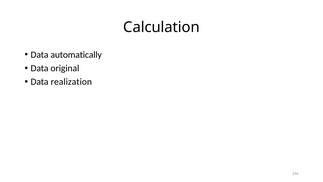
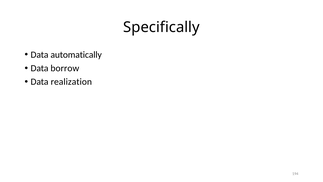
Calculation: Calculation -> Specifically
original: original -> borrow
